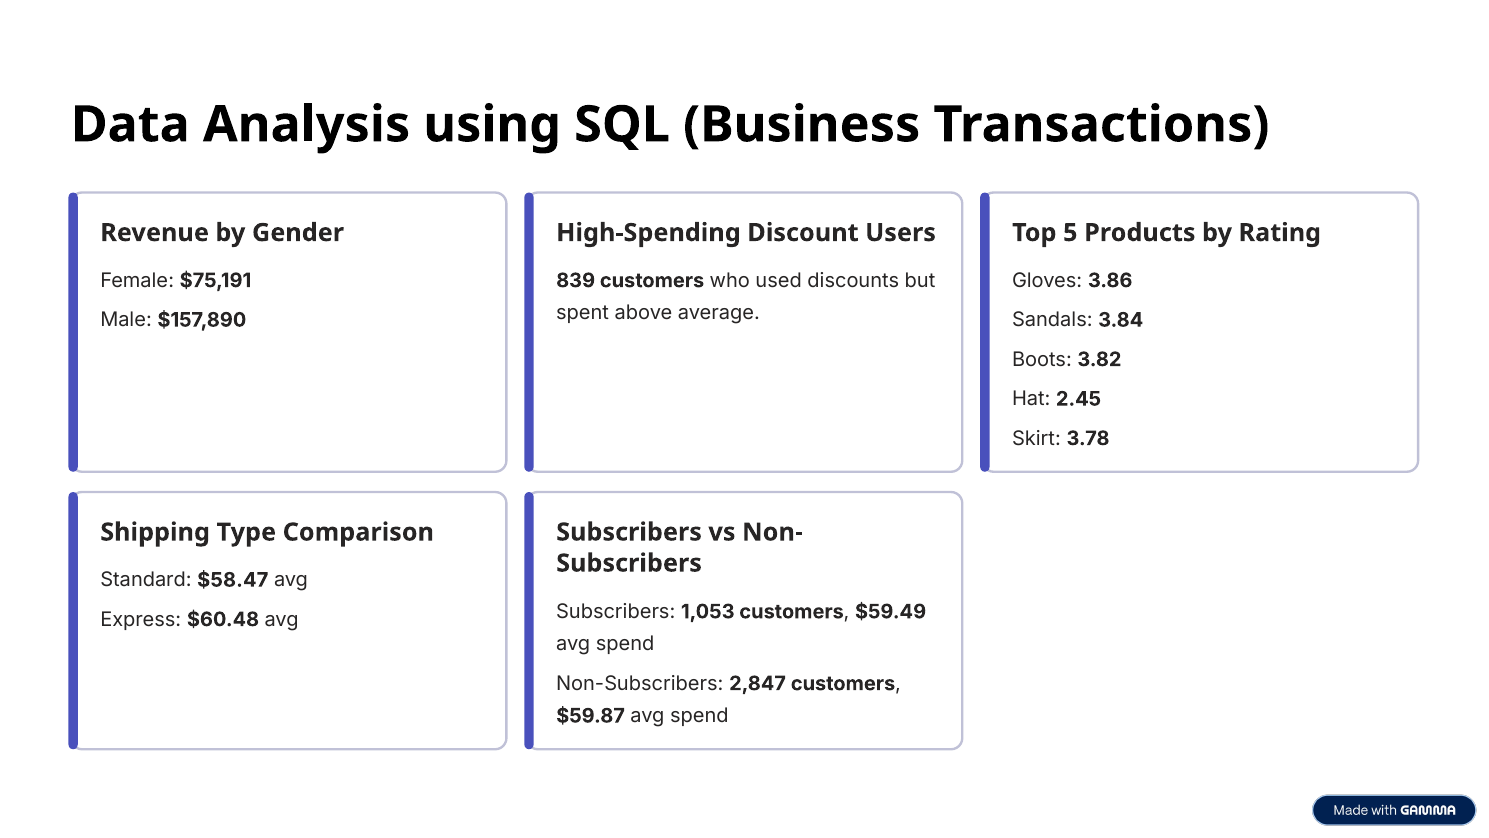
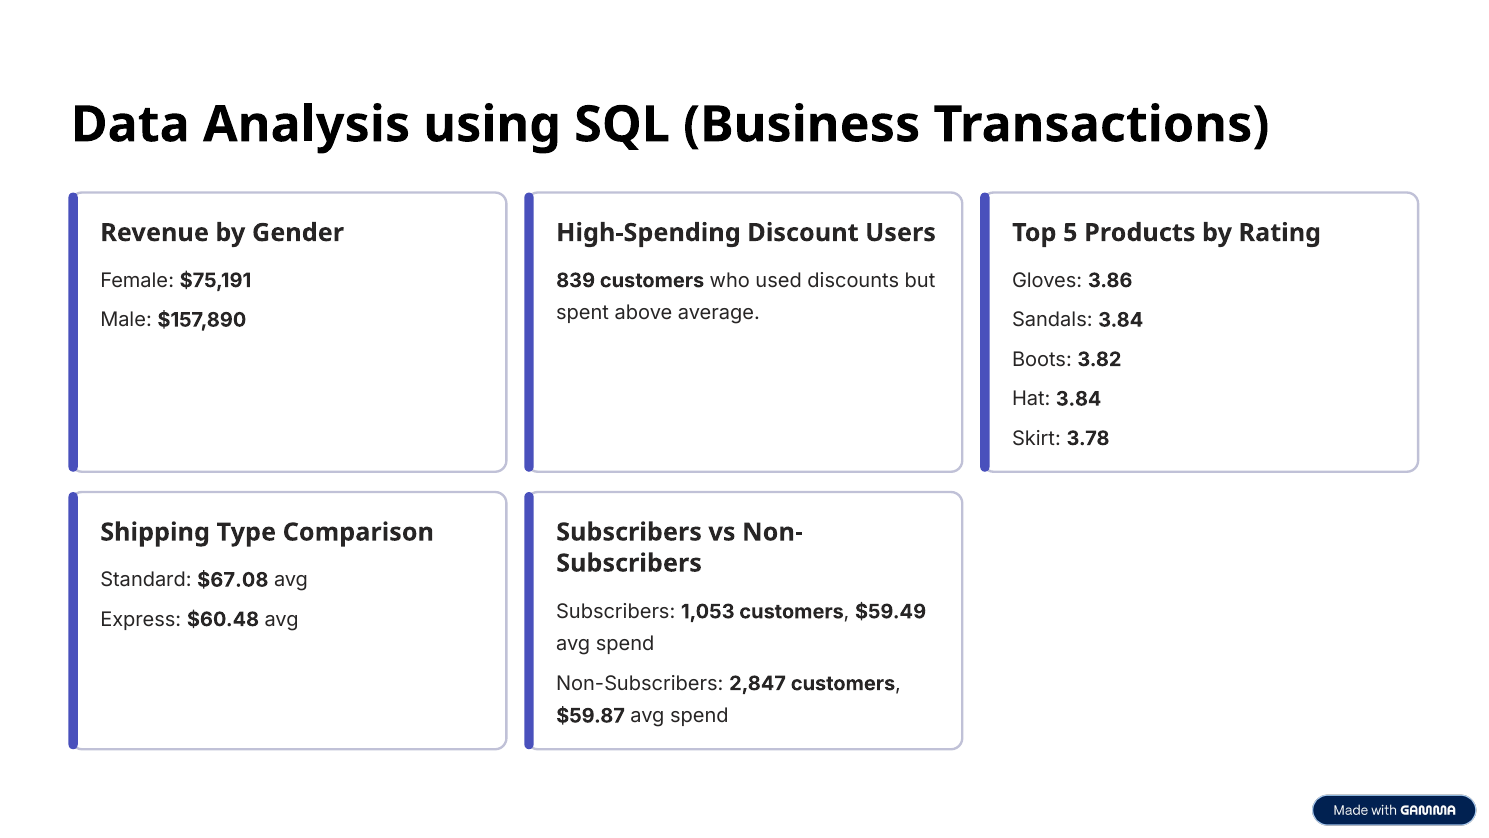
Hat 2.45: 2.45 -> 3.84
$58.47: $58.47 -> $67.08
